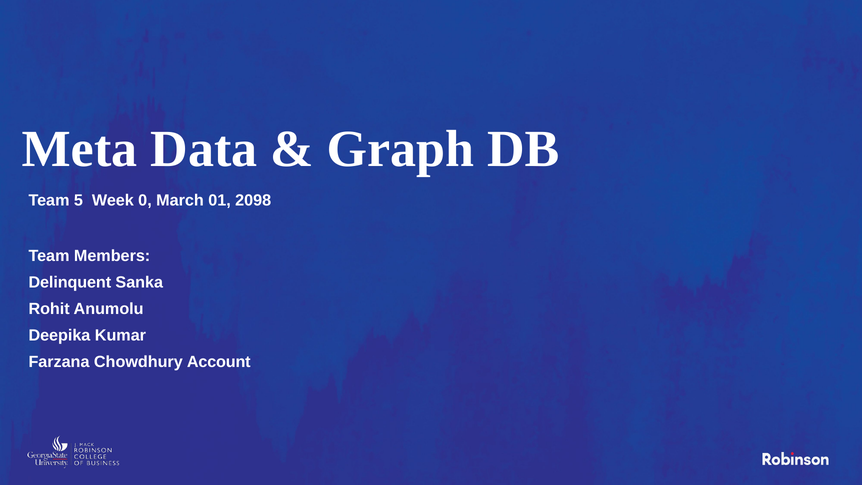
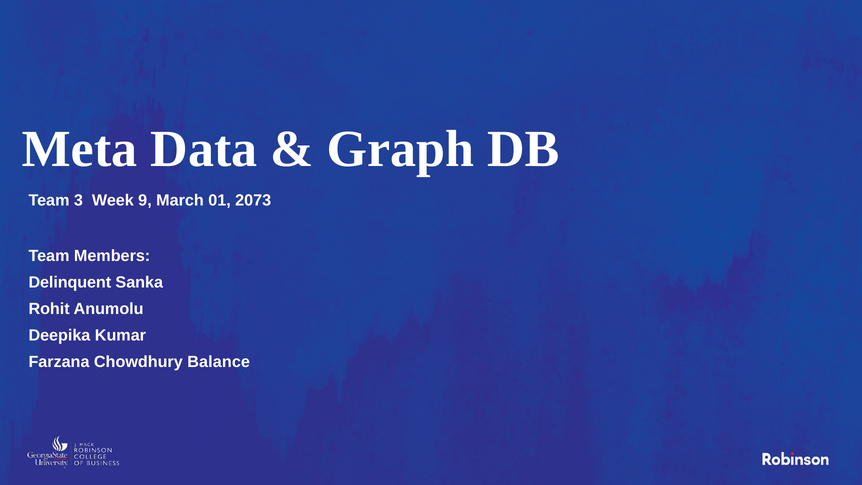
5: 5 -> 3
0: 0 -> 9
2098: 2098 -> 2073
Account: Account -> Balance
